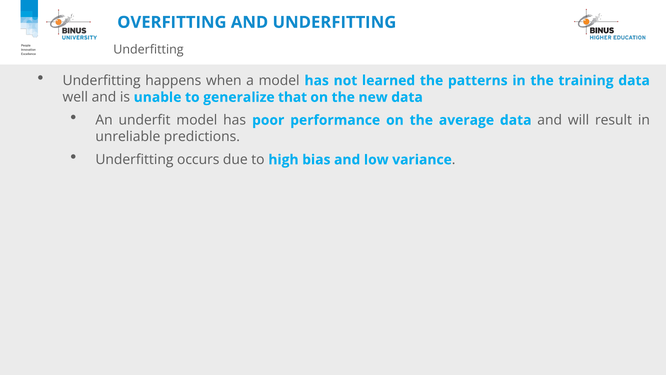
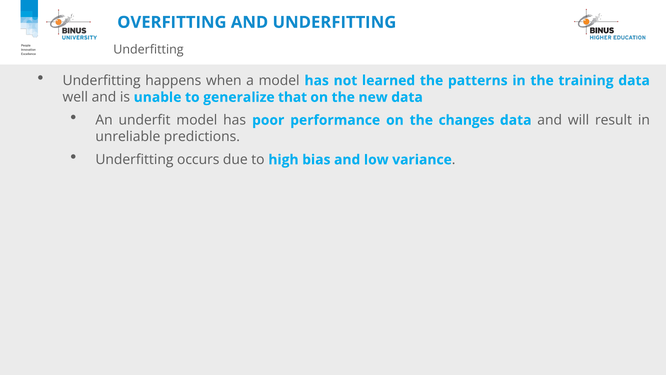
average: average -> changes
